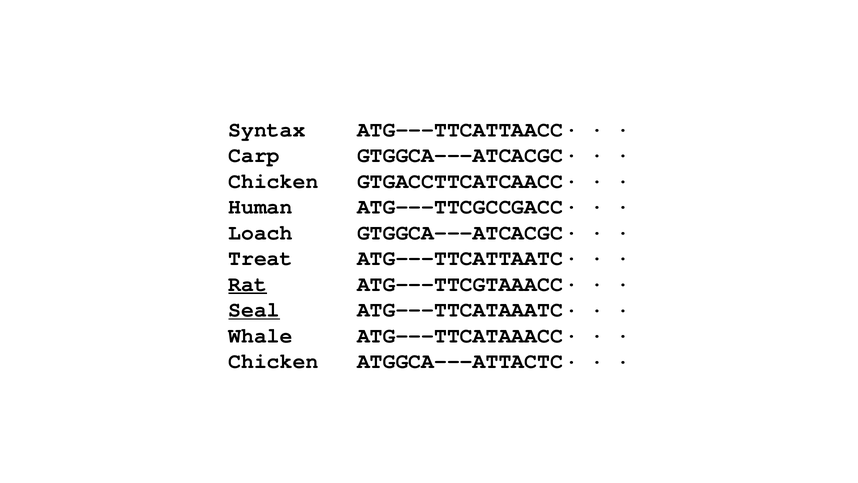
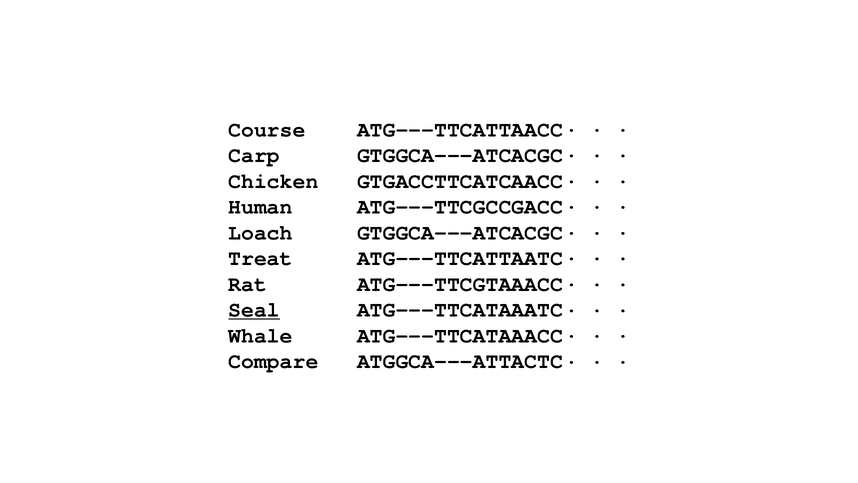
Syntax: Syntax -> Course
Rat underline: present -> none
Chicken at (273, 361): Chicken -> Compare
